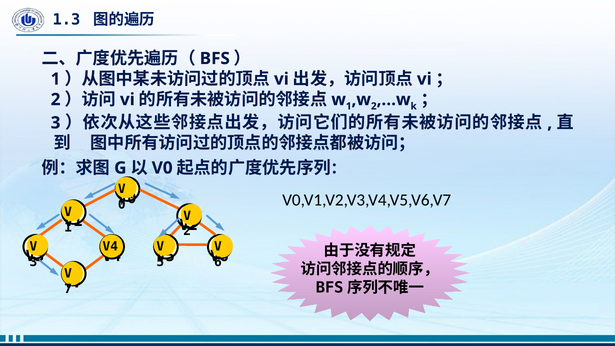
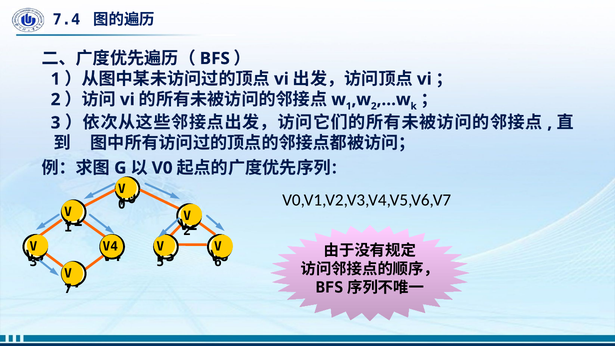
1.3: 1.3 -> 7.4
